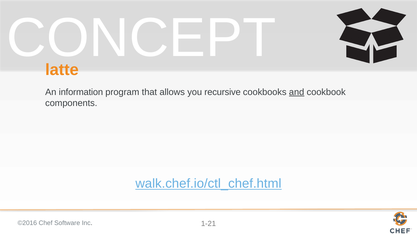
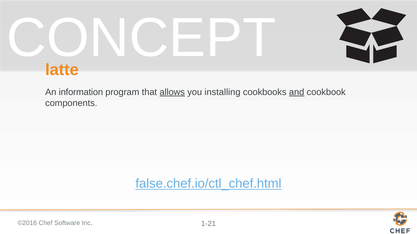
allows underline: none -> present
recursive: recursive -> installing
walk.chef.io/ctl_chef.html: walk.chef.io/ctl_chef.html -> false.chef.io/ctl_chef.html
